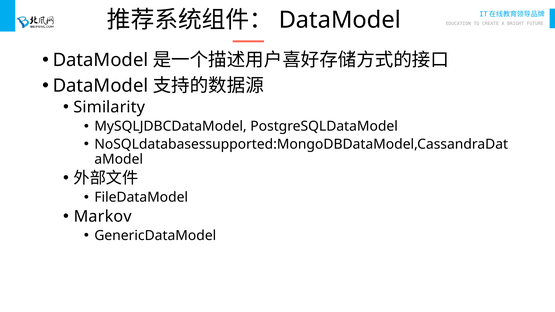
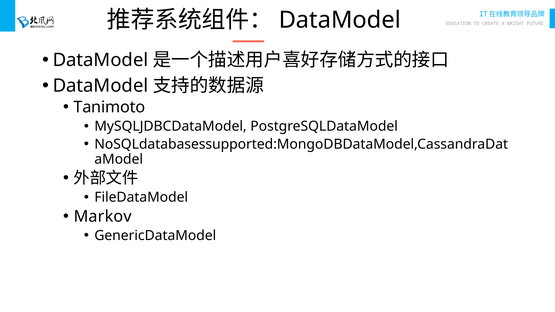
Similarity: Similarity -> Tanimoto
